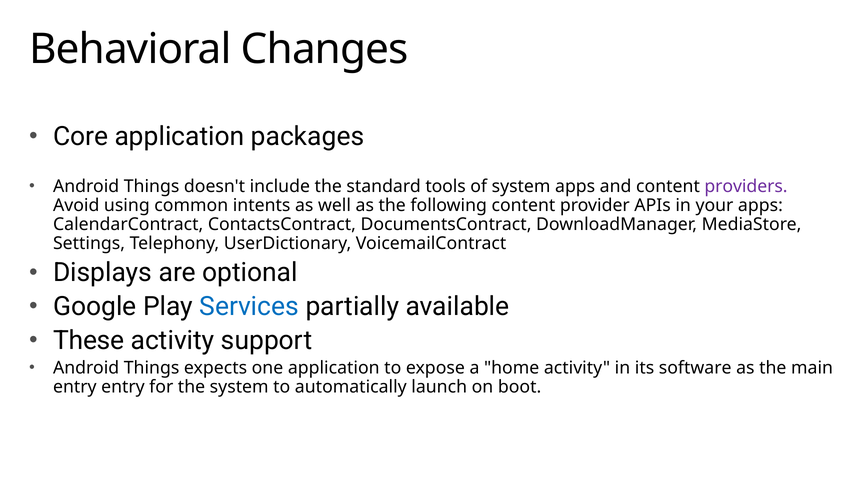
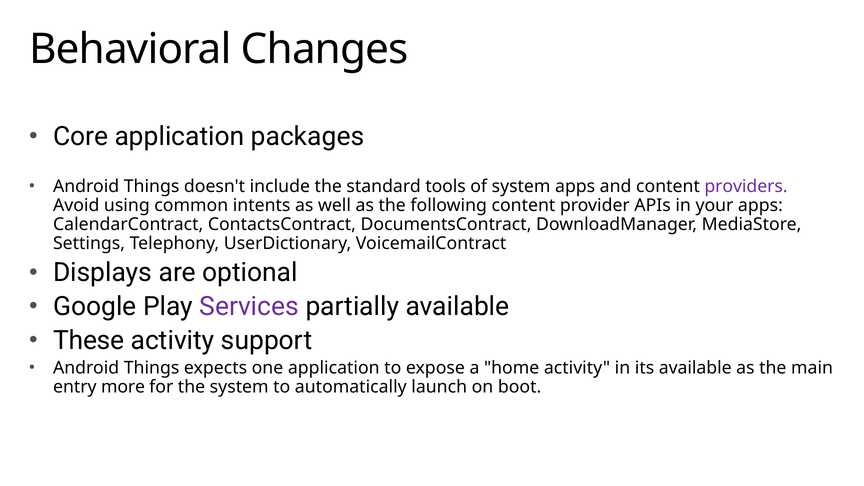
Services colour: blue -> purple
its software: software -> available
entry entry: entry -> more
